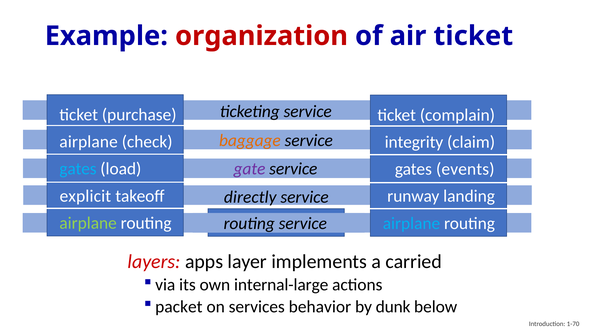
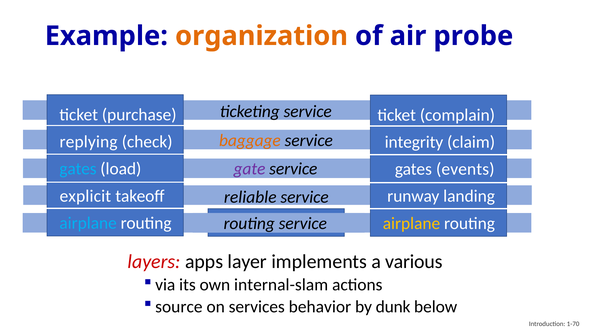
organization colour: red -> orange
air ticket: ticket -> probe
airplane at (89, 142): airplane -> replying
directly: directly -> reliable
airplane at (88, 223) colour: light green -> light blue
airplane at (411, 223) colour: light blue -> yellow
carried: carried -> various
internal-large: internal-large -> internal-slam
packet: packet -> source
